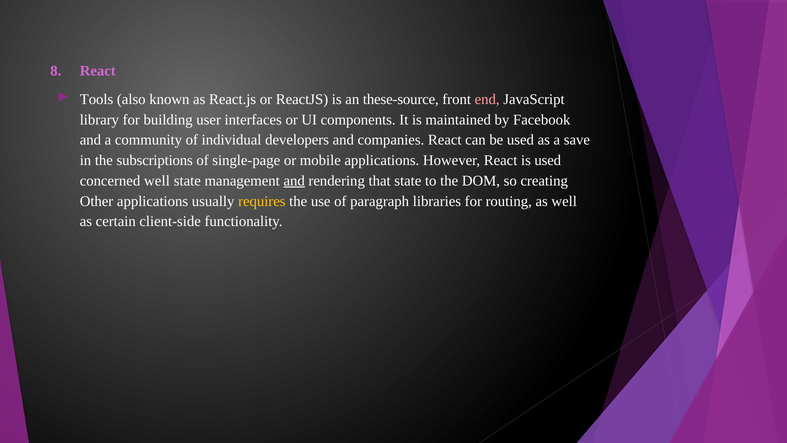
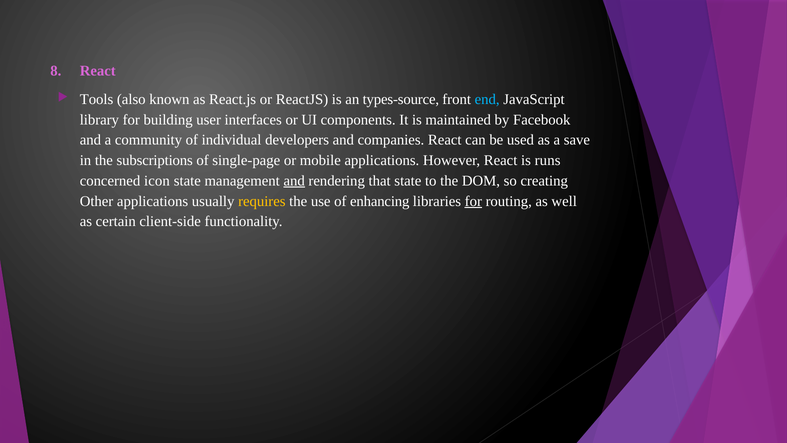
these-source: these-source -> types-source
end colour: pink -> light blue
is used: used -> runs
concerned well: well -> icon
paragraph: paragraph -> enhancing
for at (473, 201) underline: none -> present
